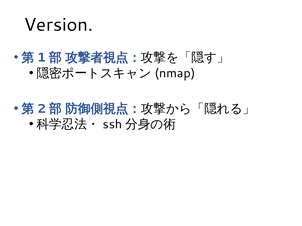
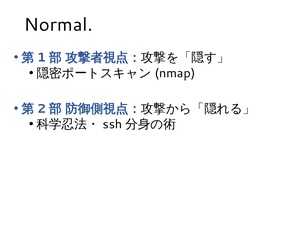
Version: Version -> Normal
